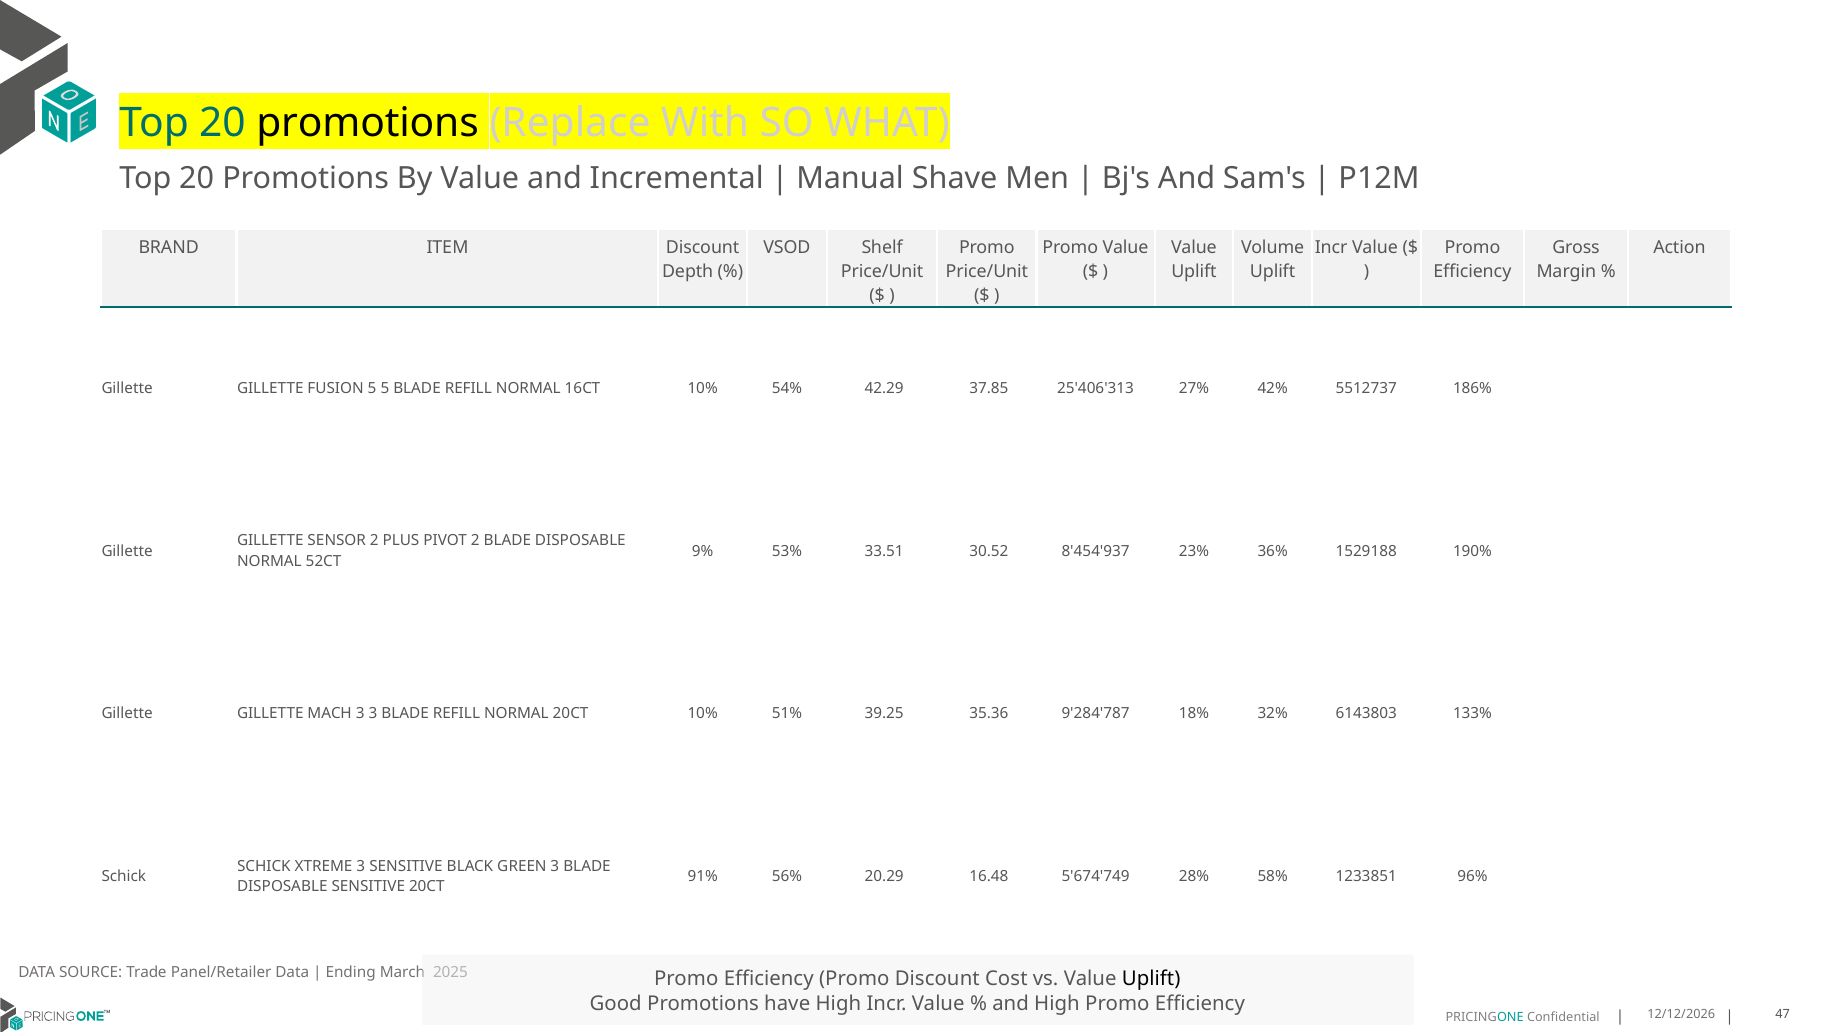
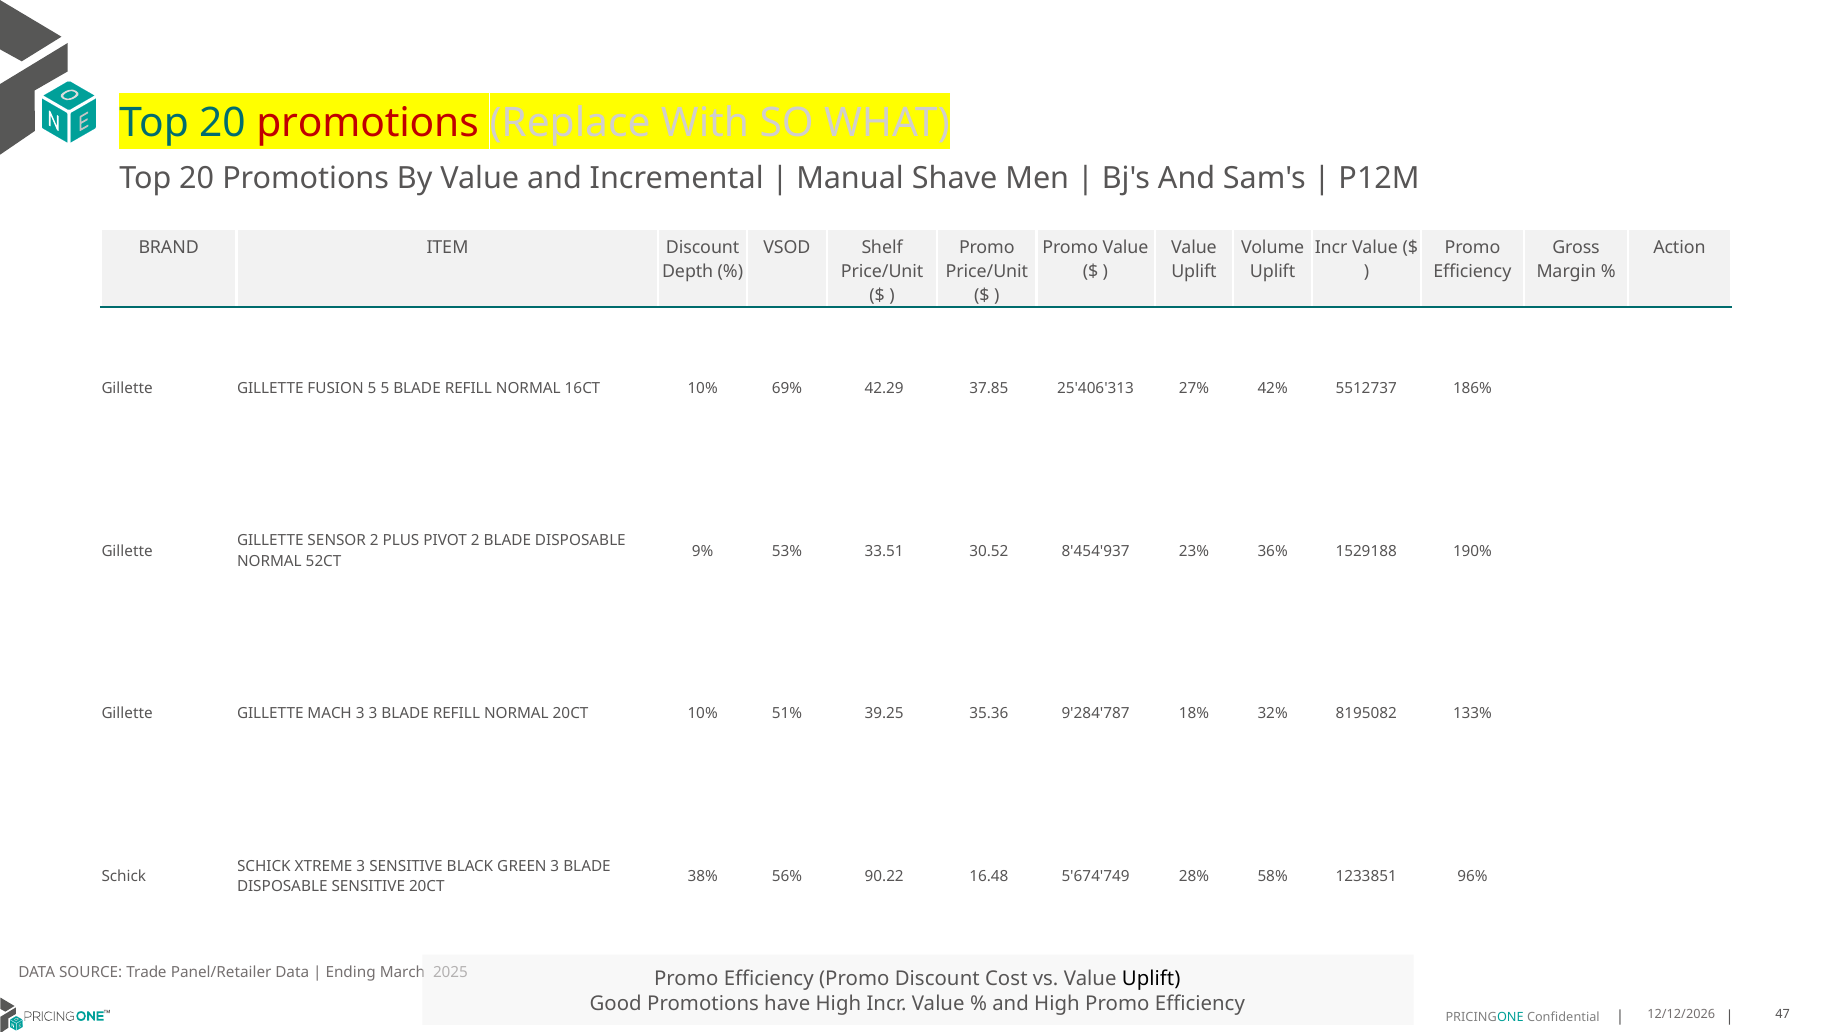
promotions at (368, 123) colour: black -> red
54%: 54% -> 69%
6143803: 6143803 -> 8195082
91%: 91% -> 38%
20.29: 20.29 -> 90.22
